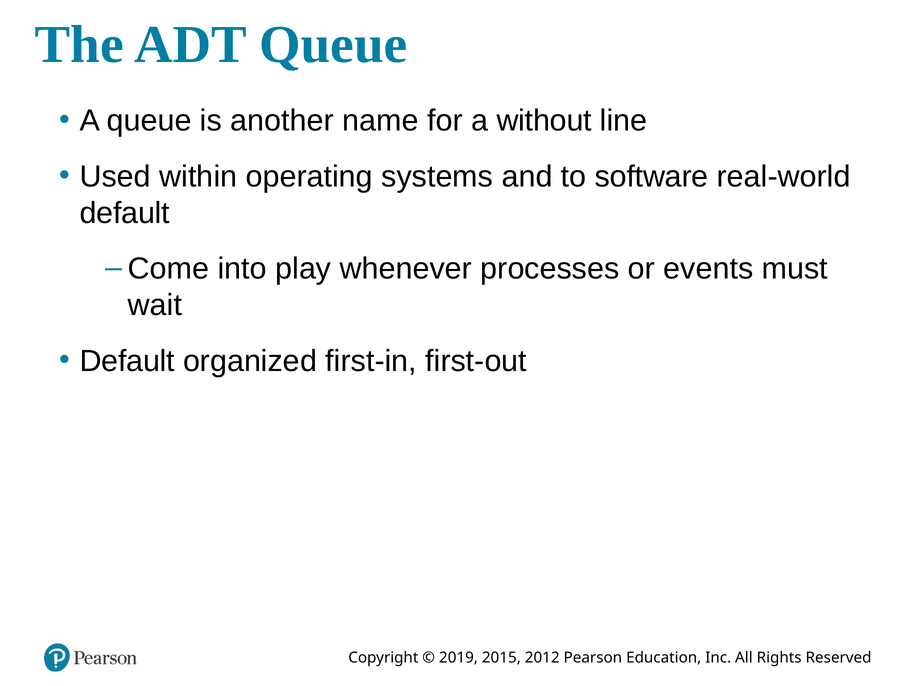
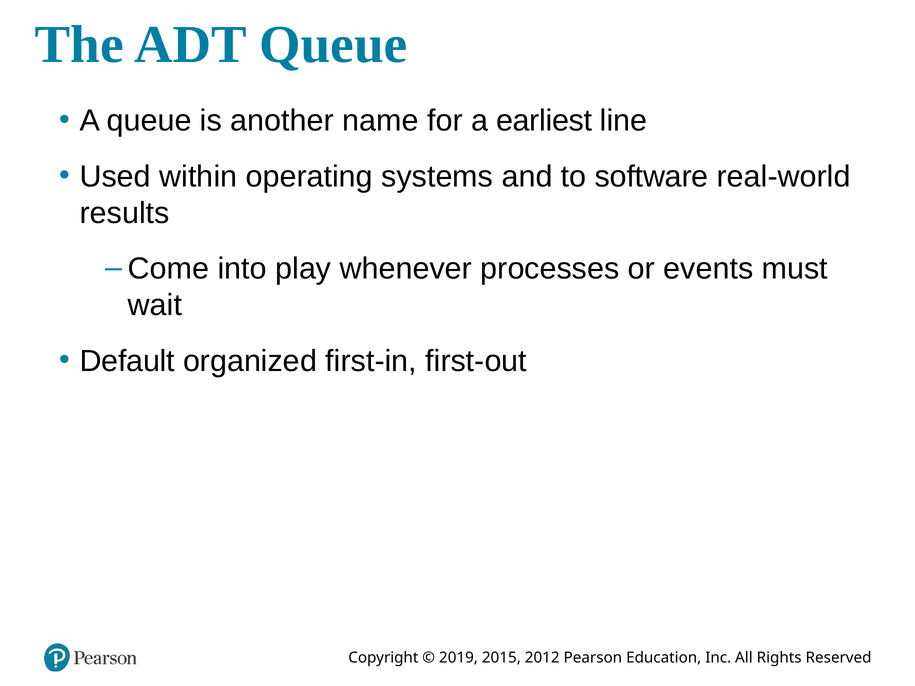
without: without -> earliest
default at (125, 213): default -> results
